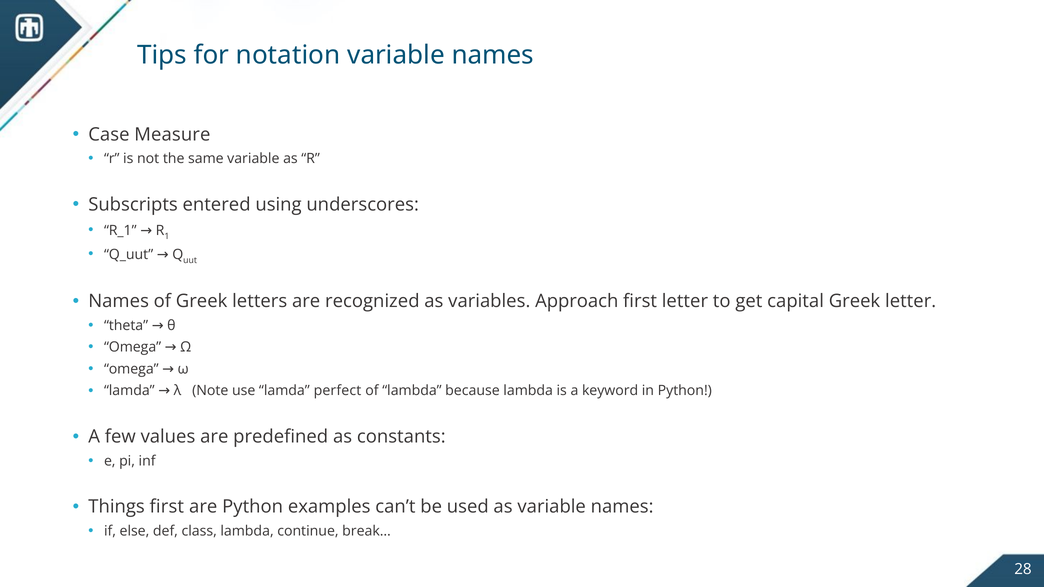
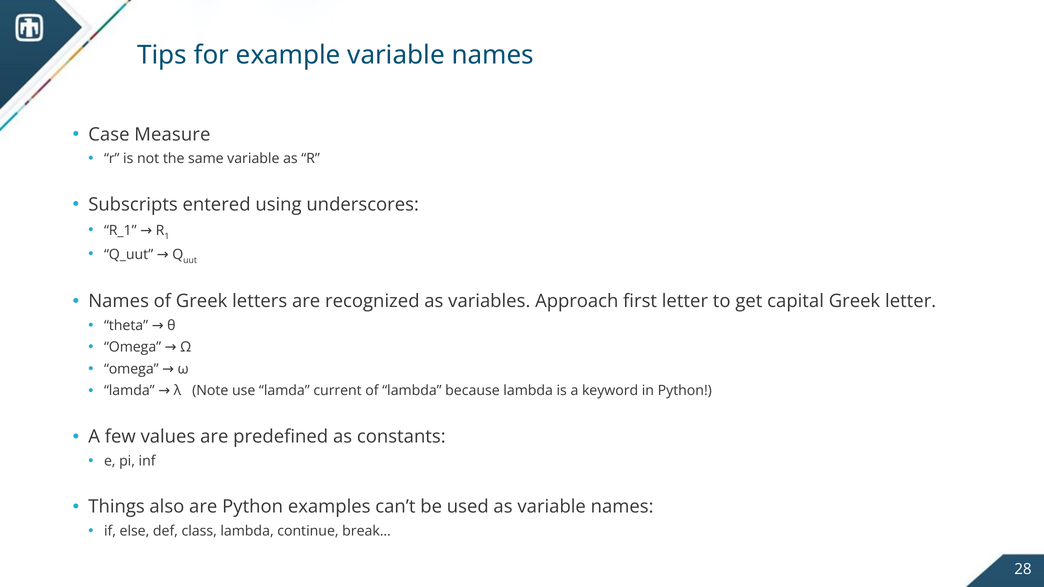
notation: notation -> example
perfect: perfect -> current
Things first: first -> also
